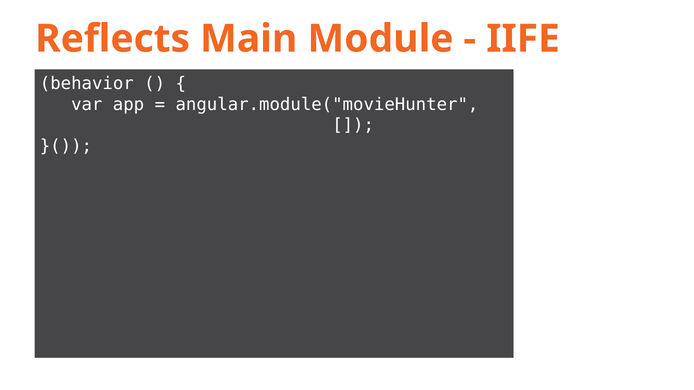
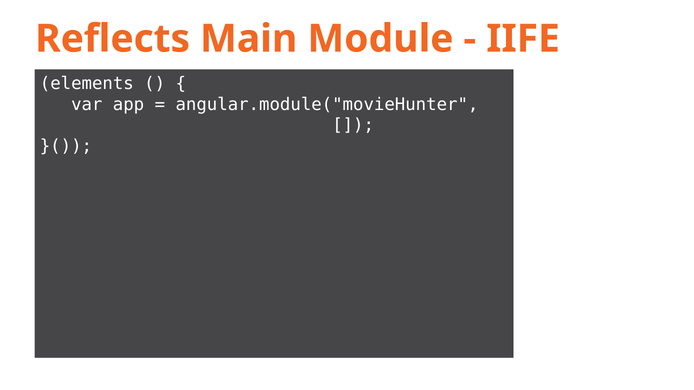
behavior: behavior -> elements
